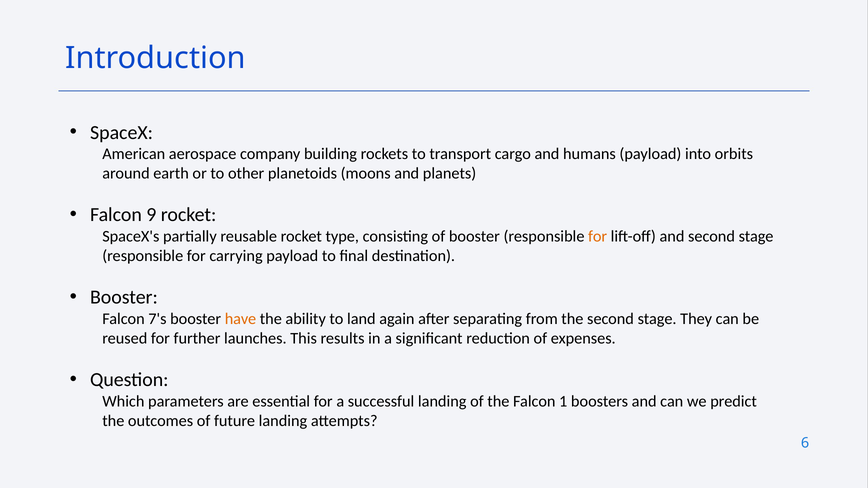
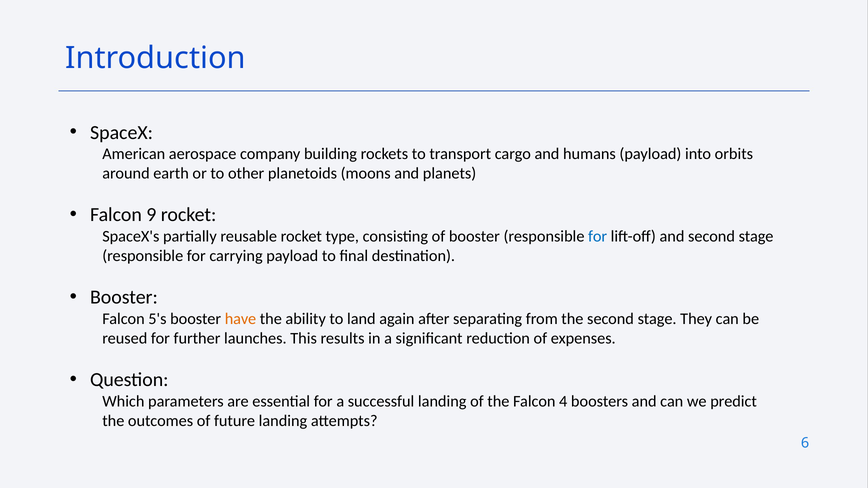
for at (598, 236) colour: orange -> blue
7's: 7's -> 5's
1: 1 -> 4
